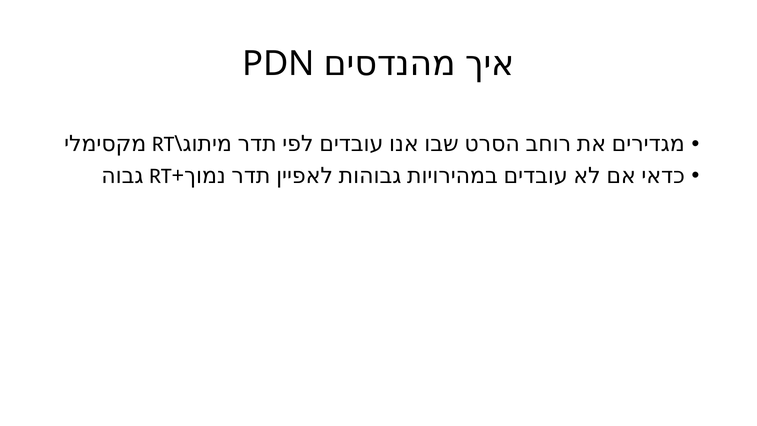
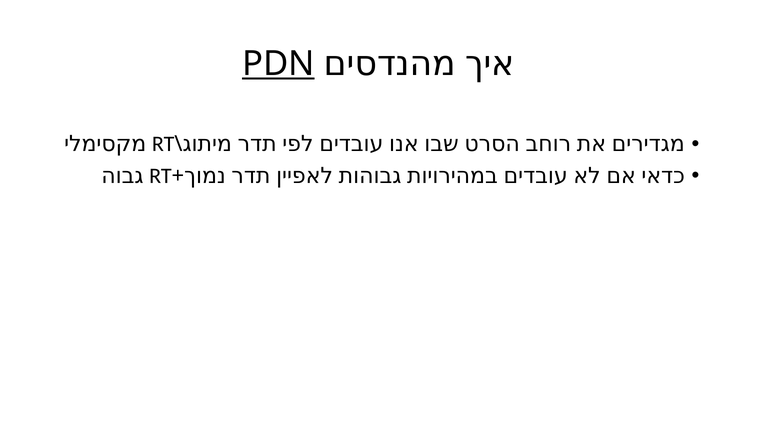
PDN underline: none -> present
